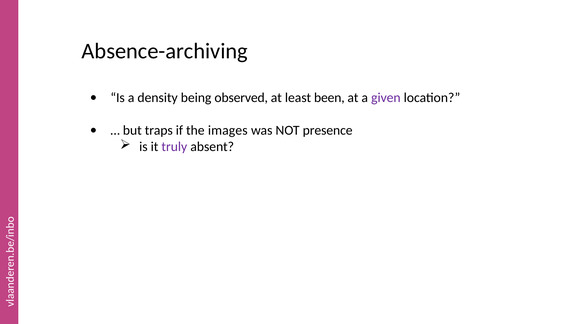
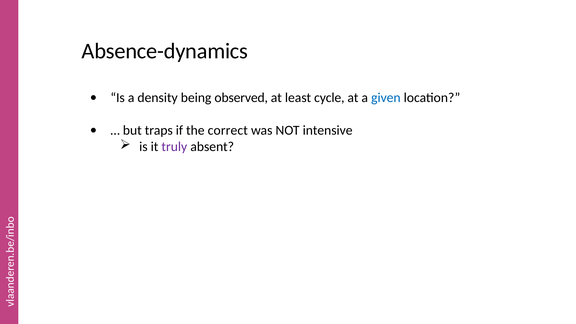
Absence-archiving: Absence-archiving -> Absence-dynamics
been: been -> cycle
given colour: purple -> blue
images: images -> correct
presence: presence -> intensive
